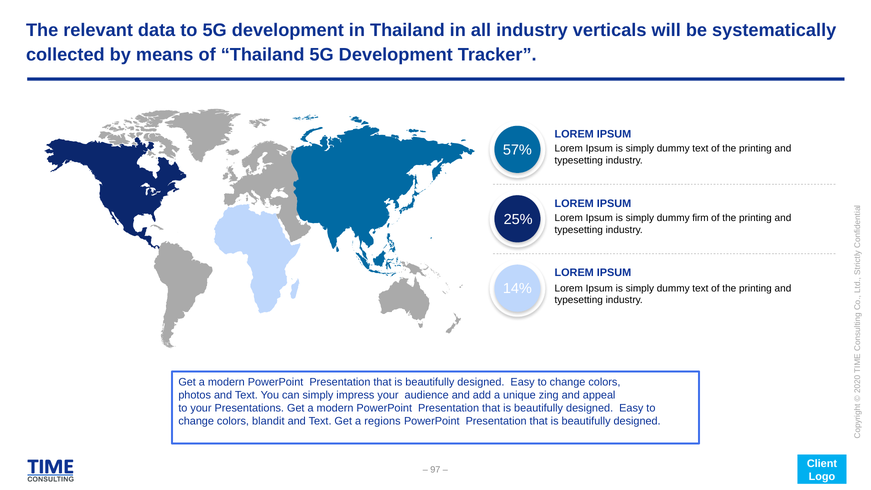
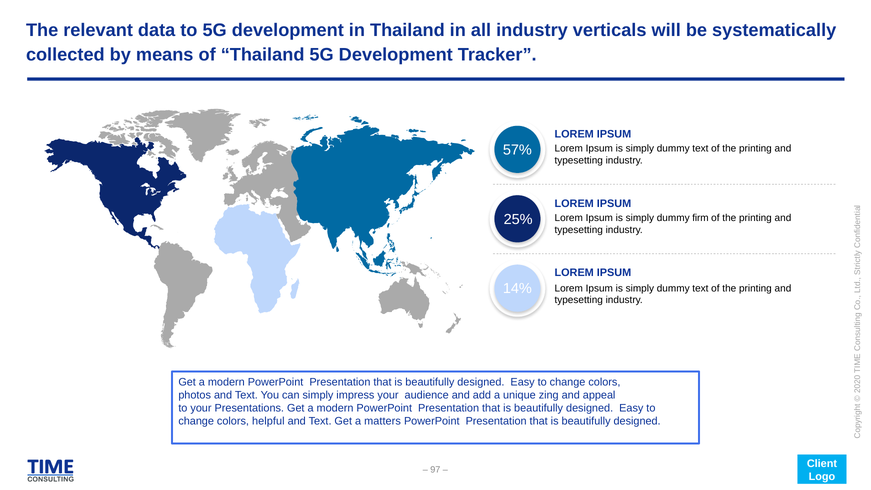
blandit: blandit -> helpful
regions: regions -> matters
